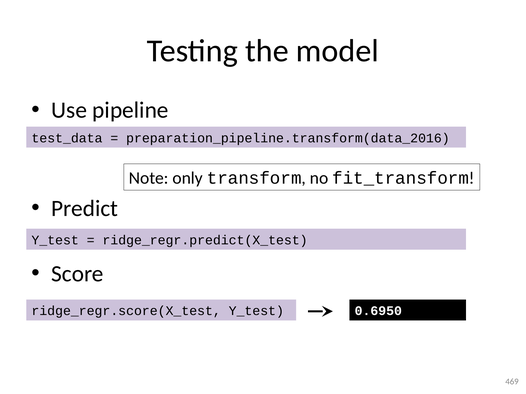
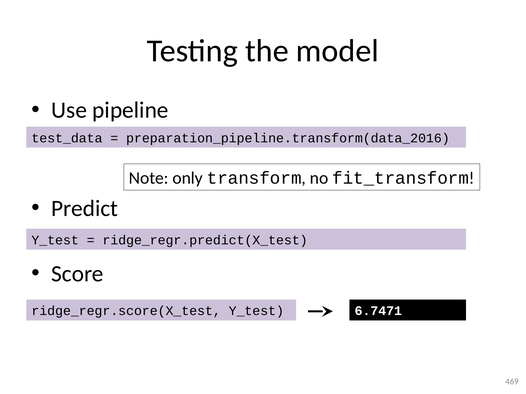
0.6950: 0.6950 -> 6.7471
